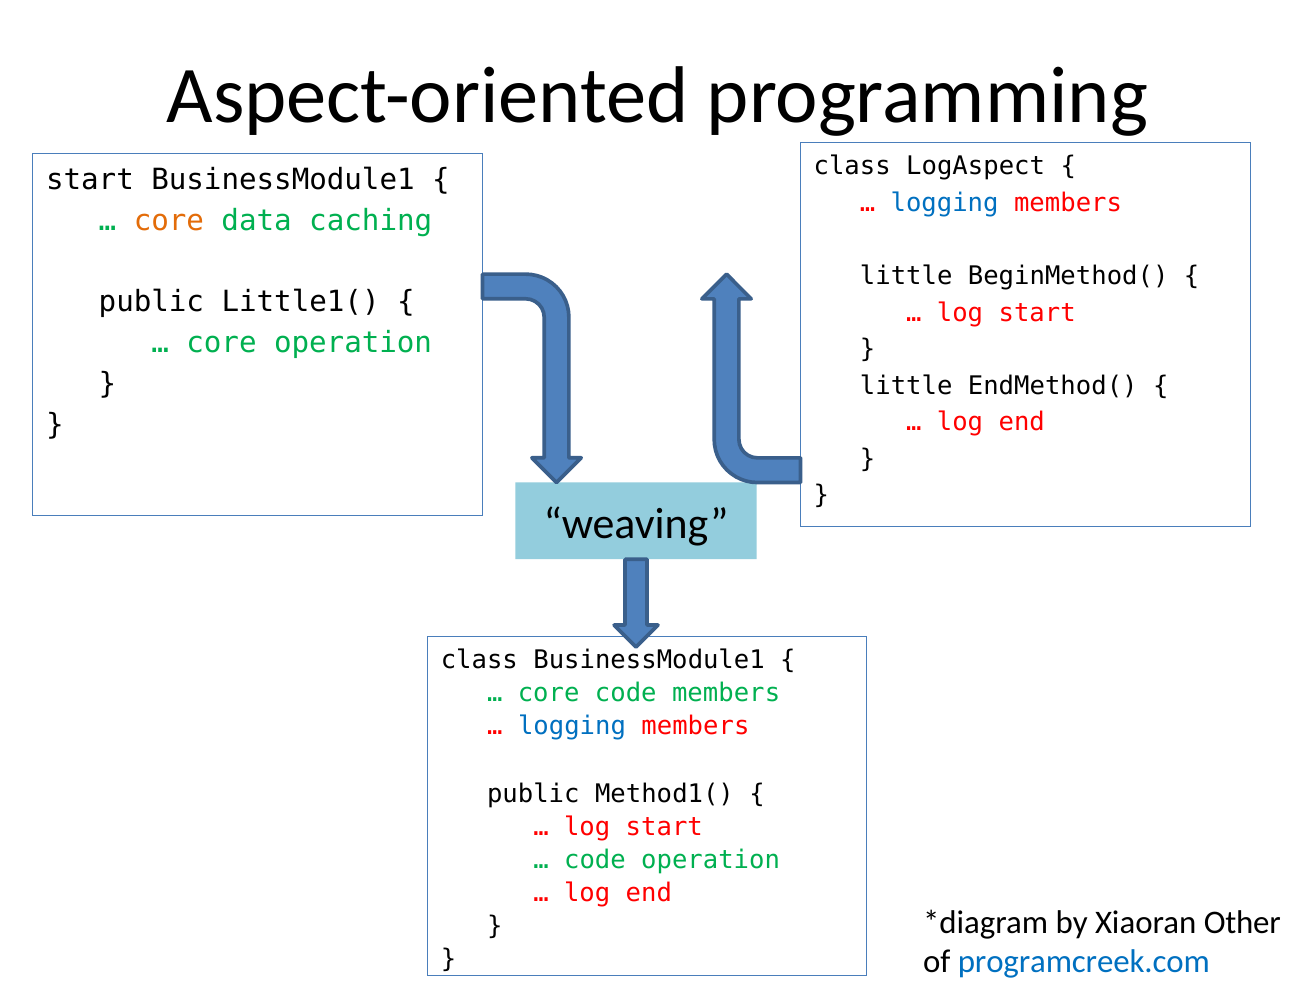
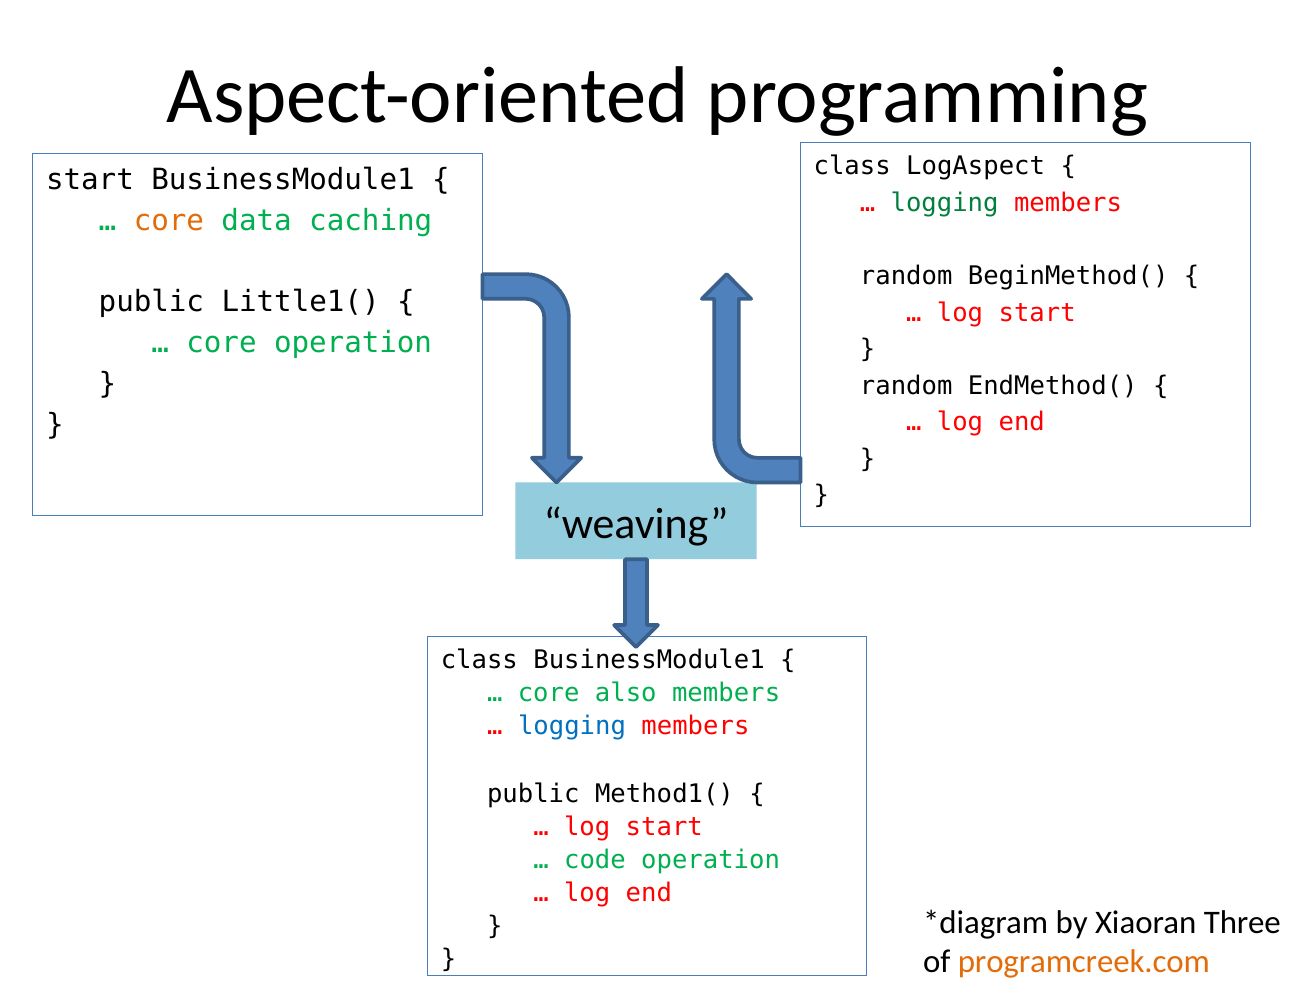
logging at (945, 203) colour: blue -> green
little at (906, 276): little -> random
little at (906, 386): little -> random
core code: code -> also
Other: Other -> Three
programcreek.com colour: blue -> orange
